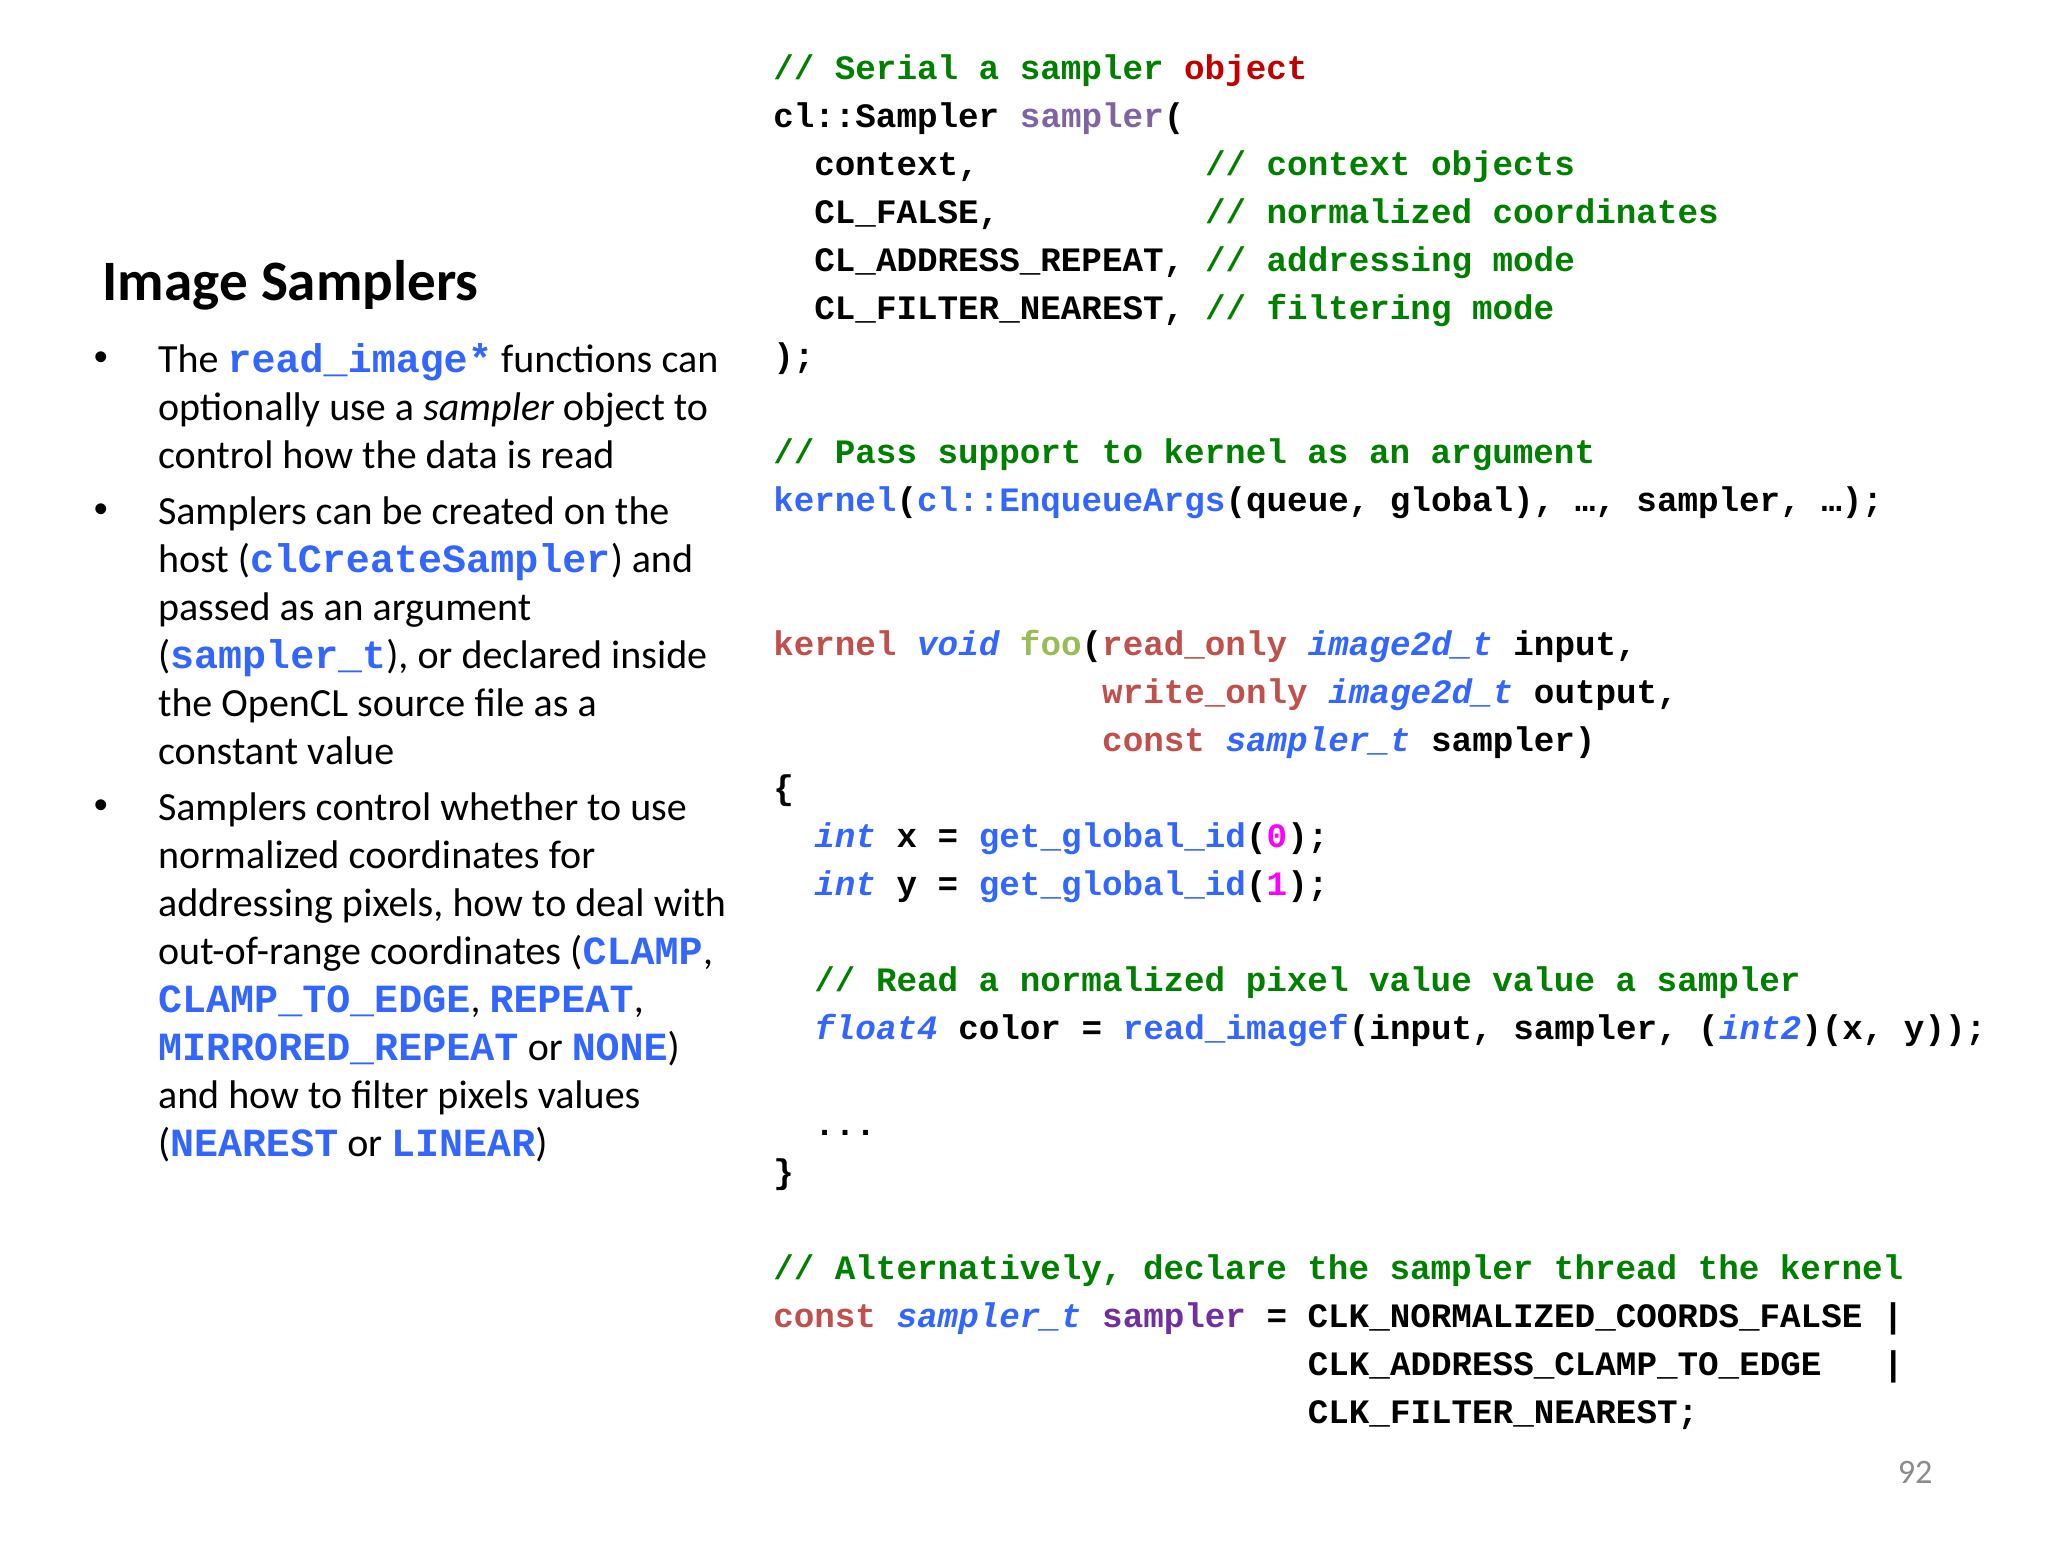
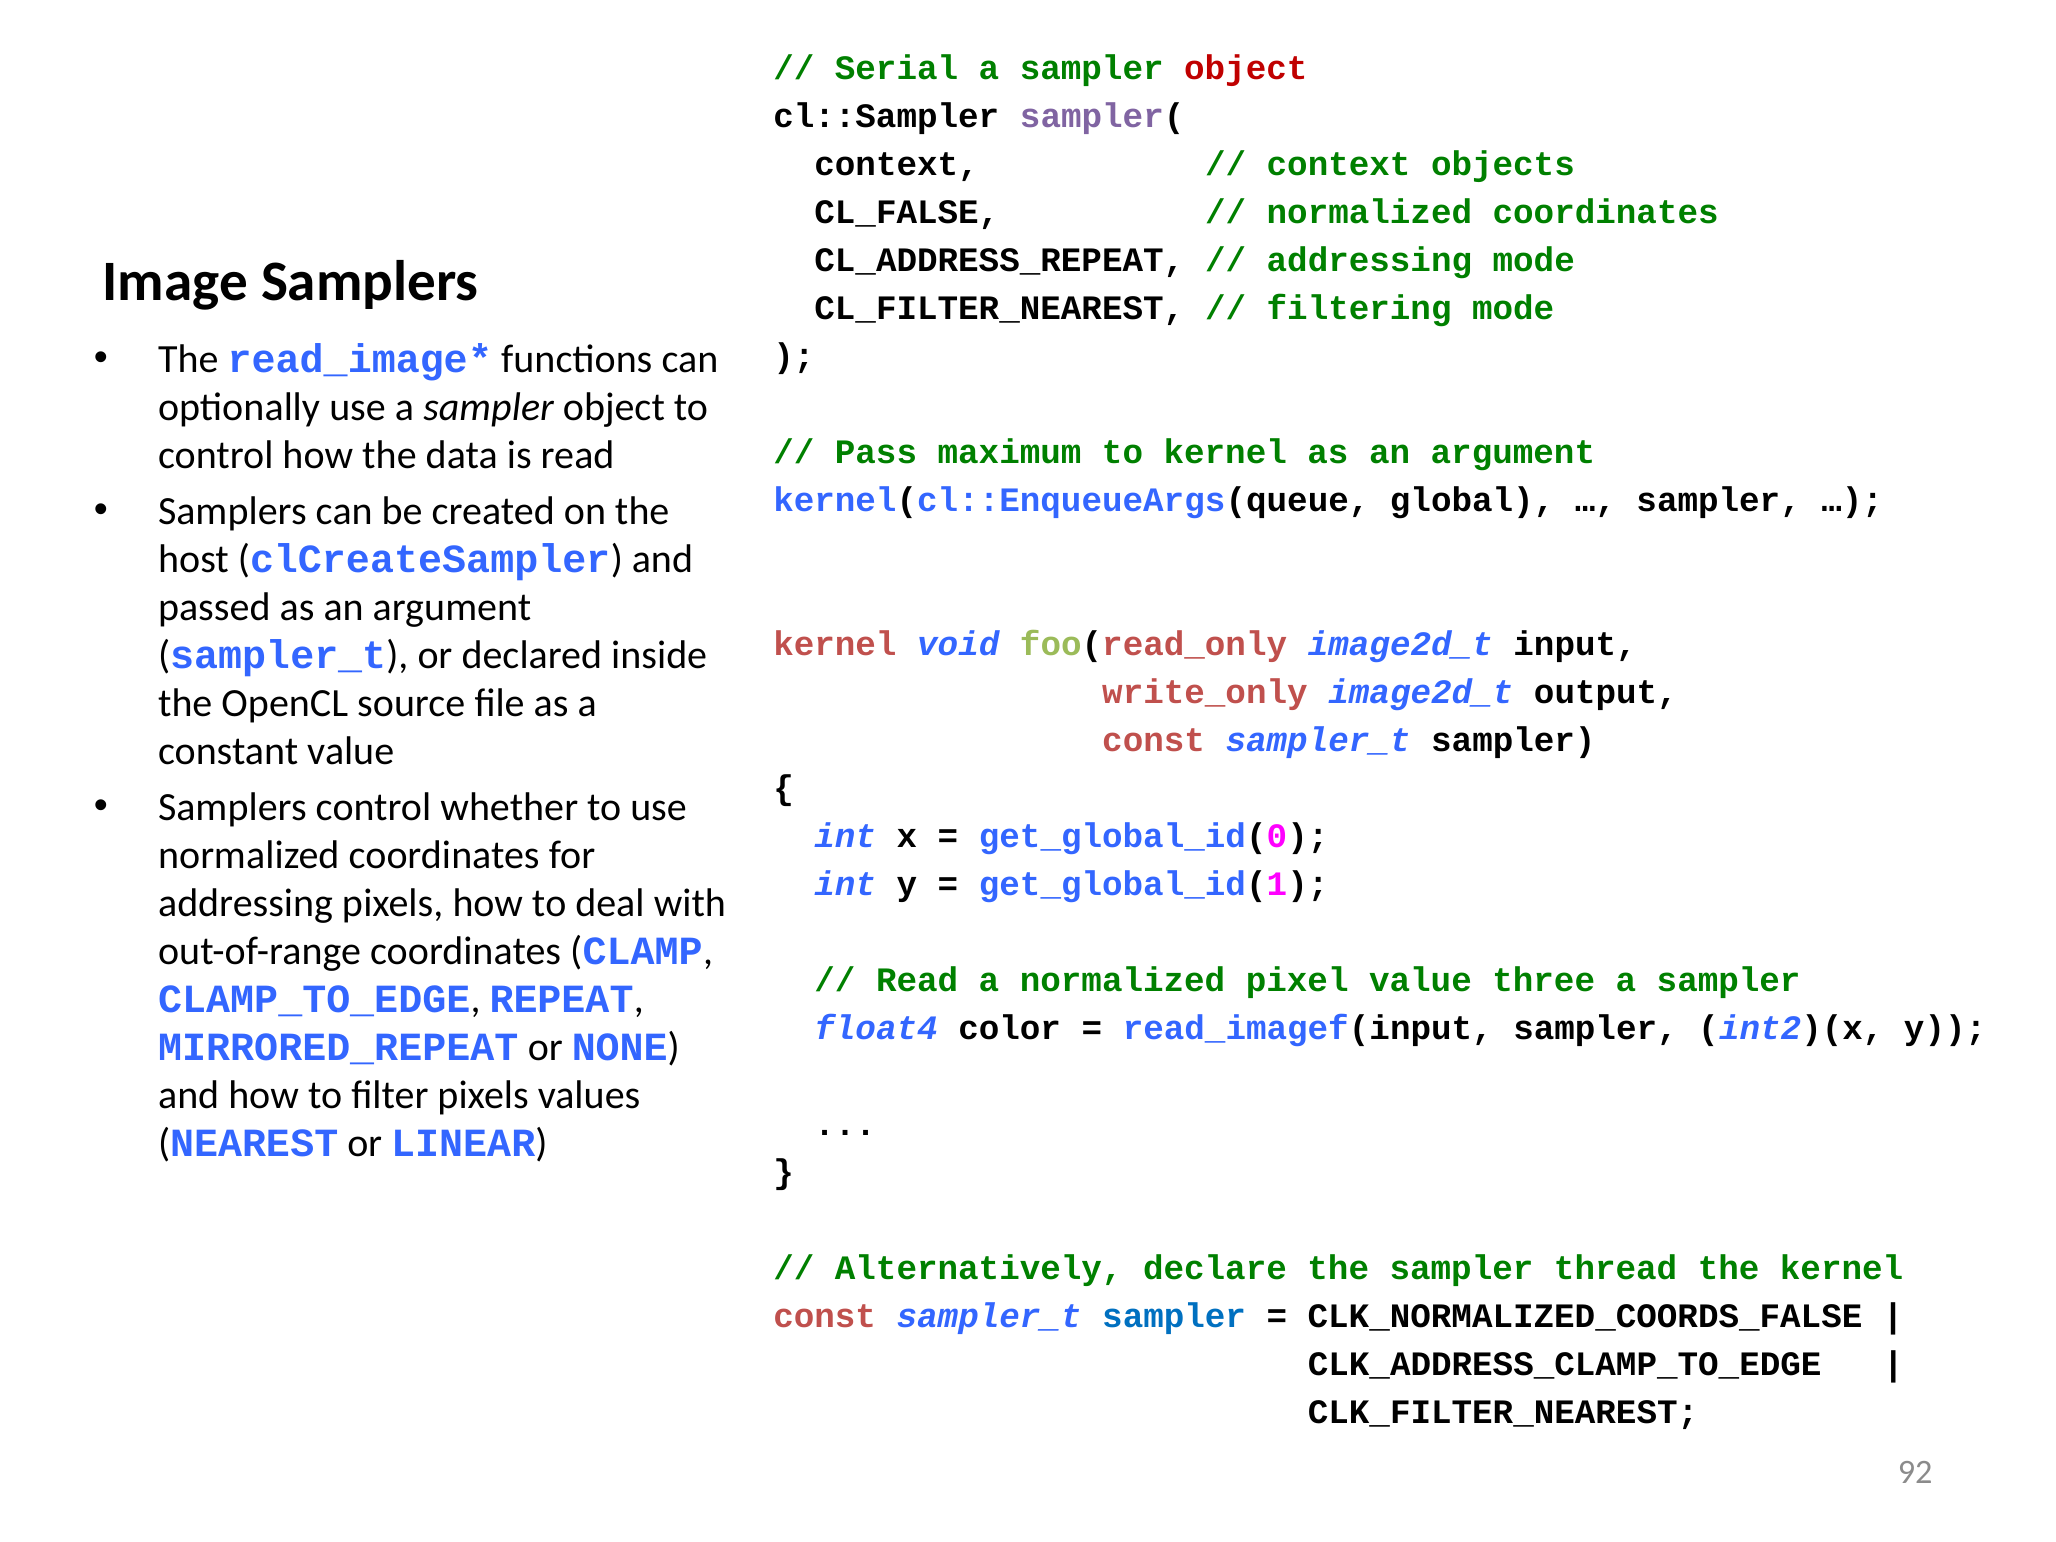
support: support -> maximum
value value: value -> three
sampler at (1174, 1317) colour: purple -> blue
